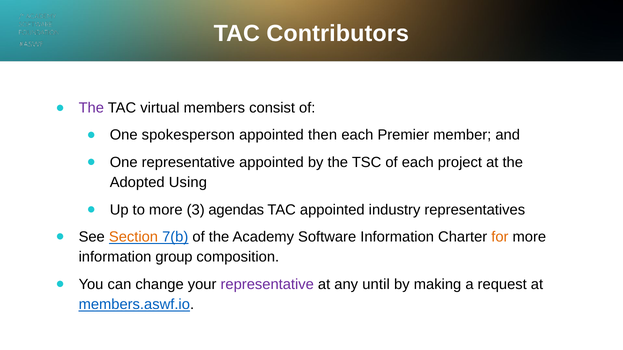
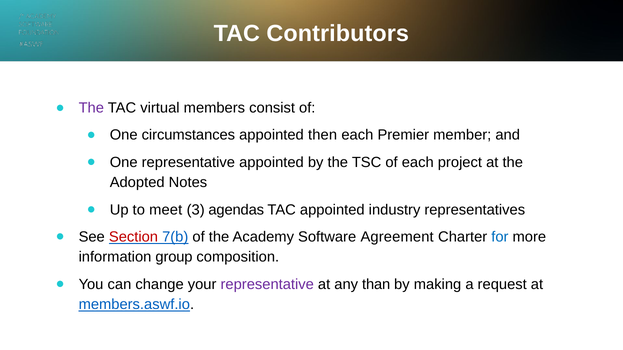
spokesperson: spokesperson -> circumstances
Using: Using -> Notes
to more: more -> meet
Section colour: orange -> red
Software Information: Information -> Agreement
for colour: orange -> blue
until: until -> than
